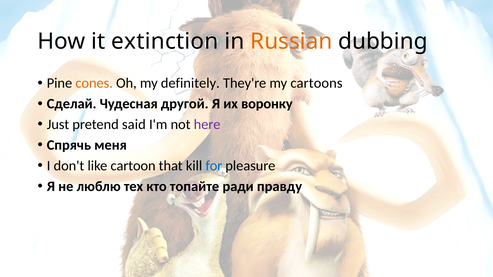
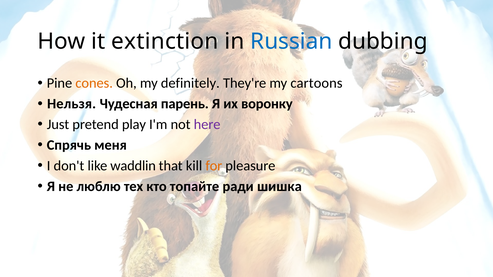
Russian colour: orange -> blue
Сделай: Сделай -> Нельзя
другой: другой -> парень
said: said -> play
cartoon: cartoon -> waddlin
for colour: blue -> orange
правду: правду -> шишка
